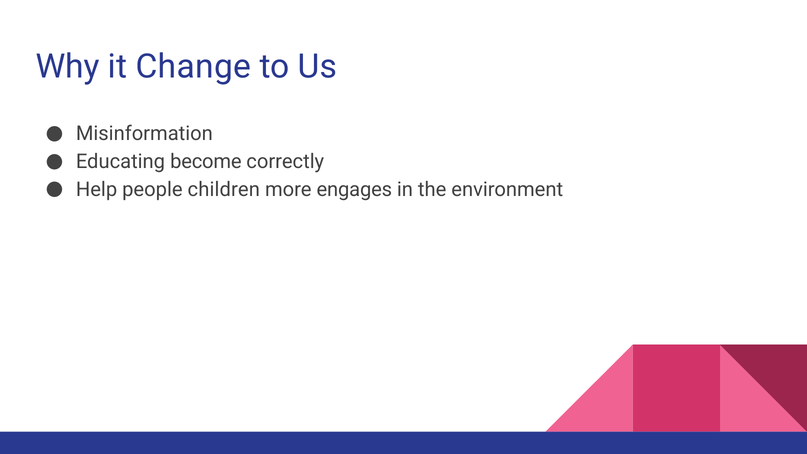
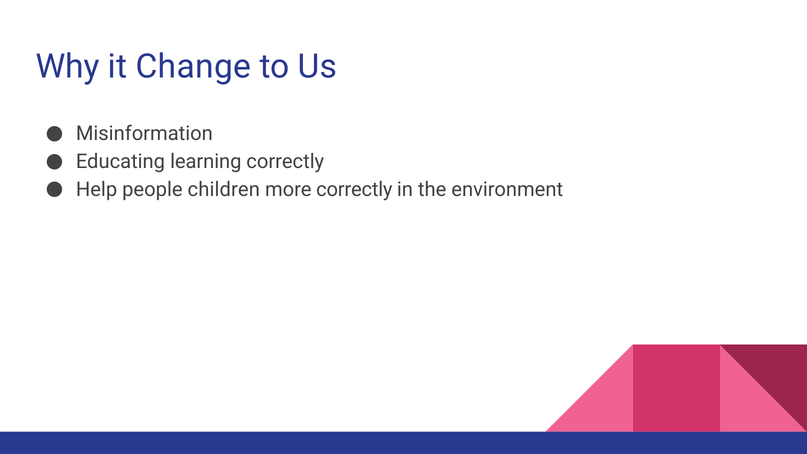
become: become -> learning
more engages: engages -> correctly
